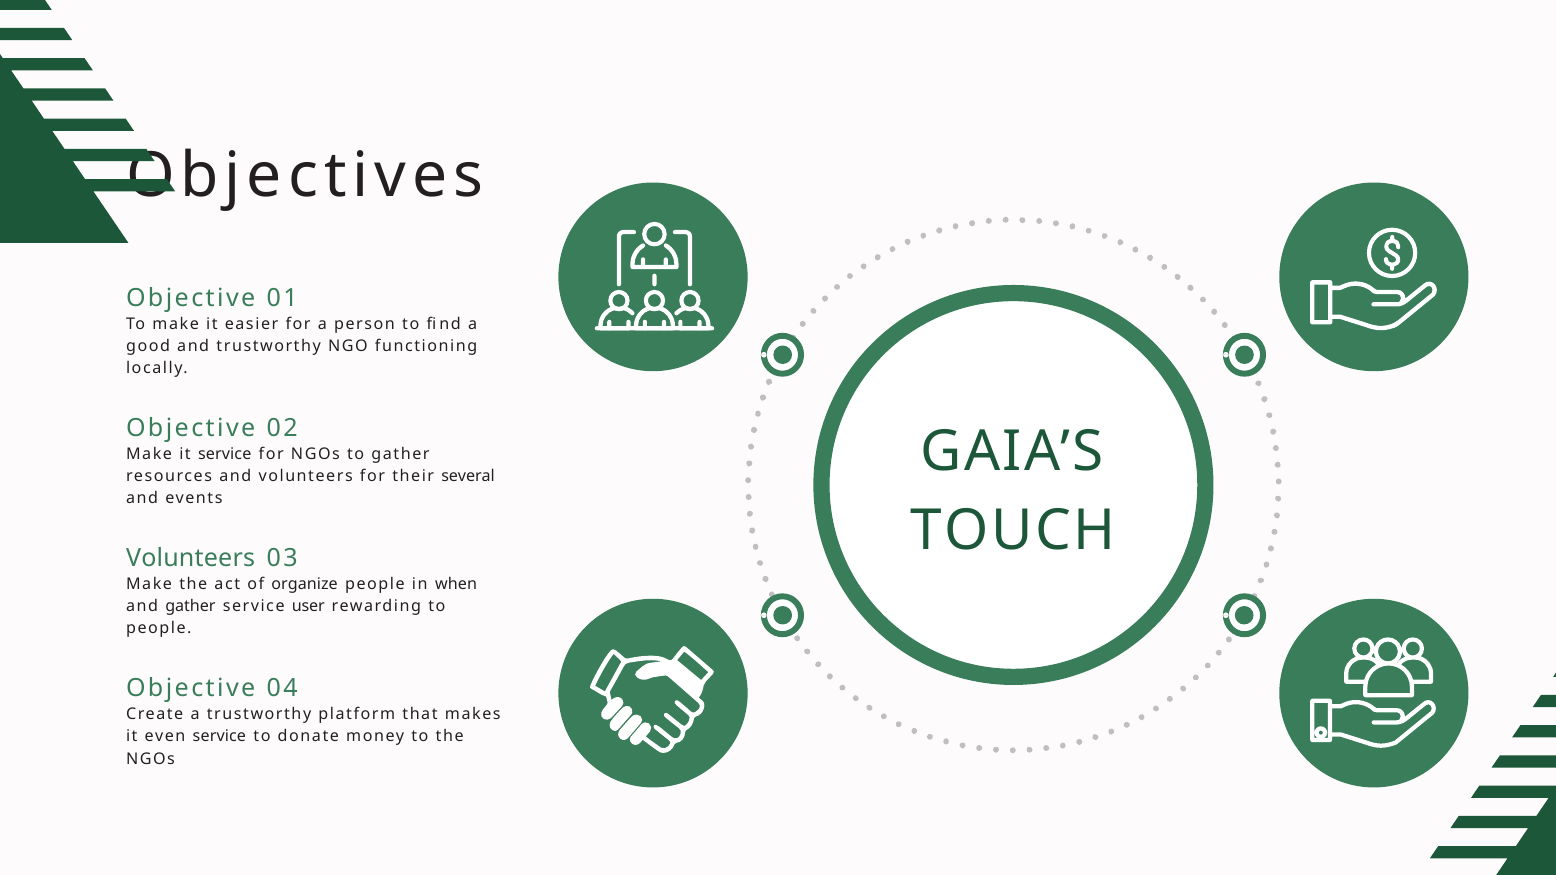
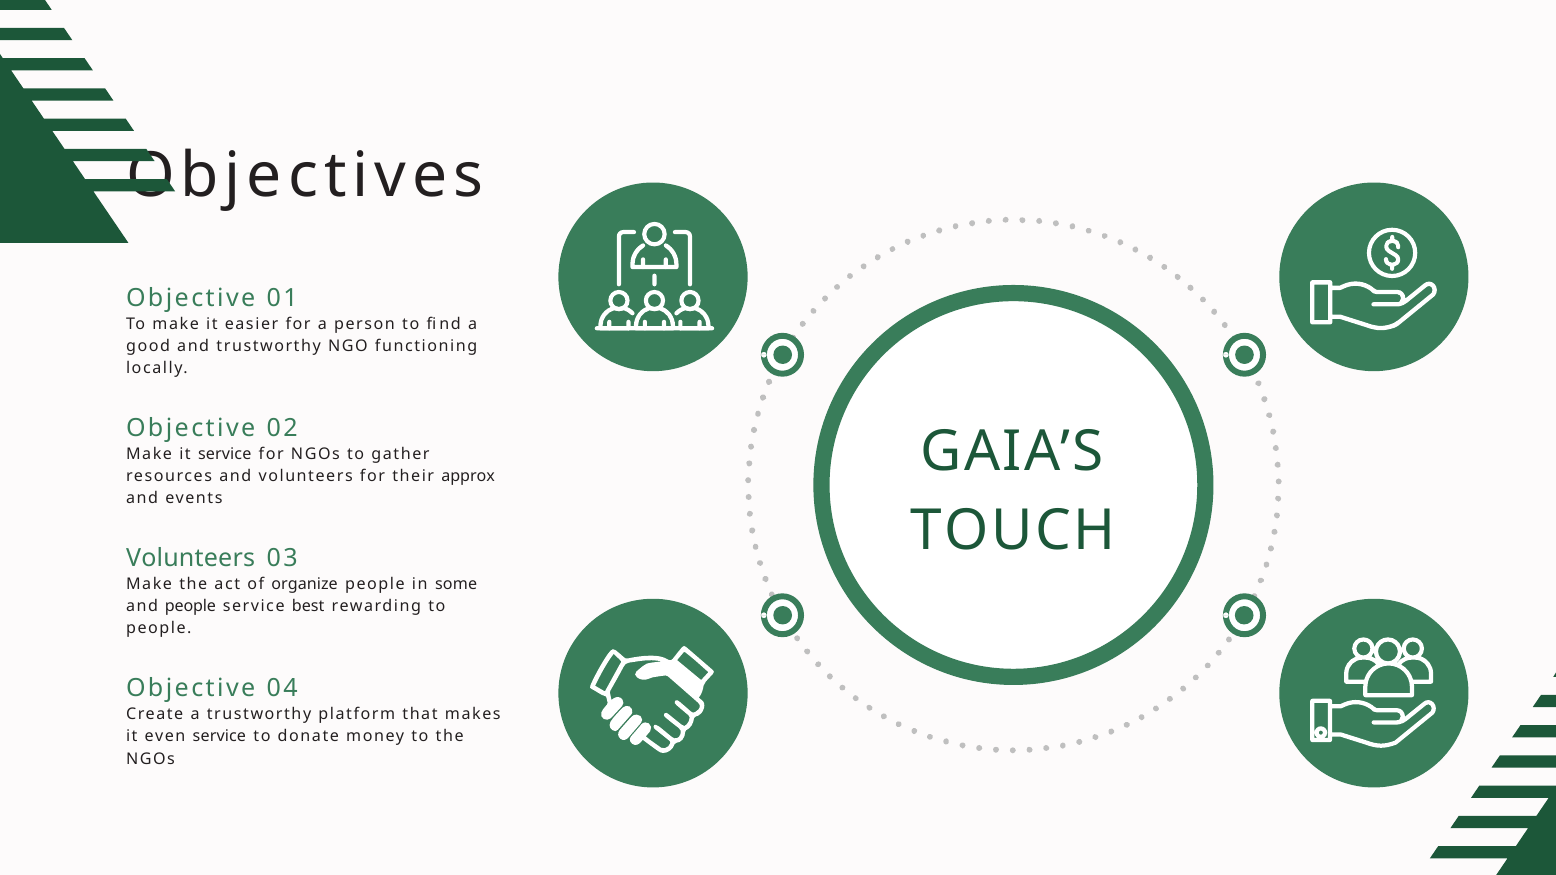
several: several -> approx
when: when -> some
and gather: gather -> people
user: user -> best
